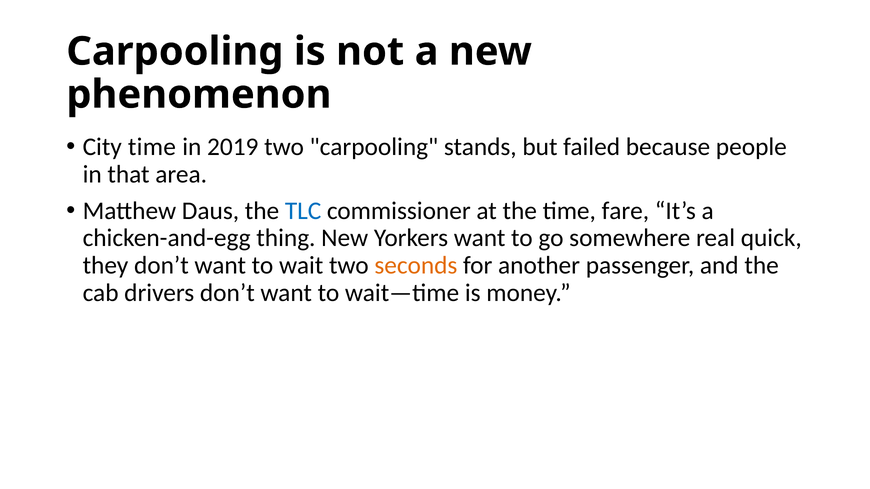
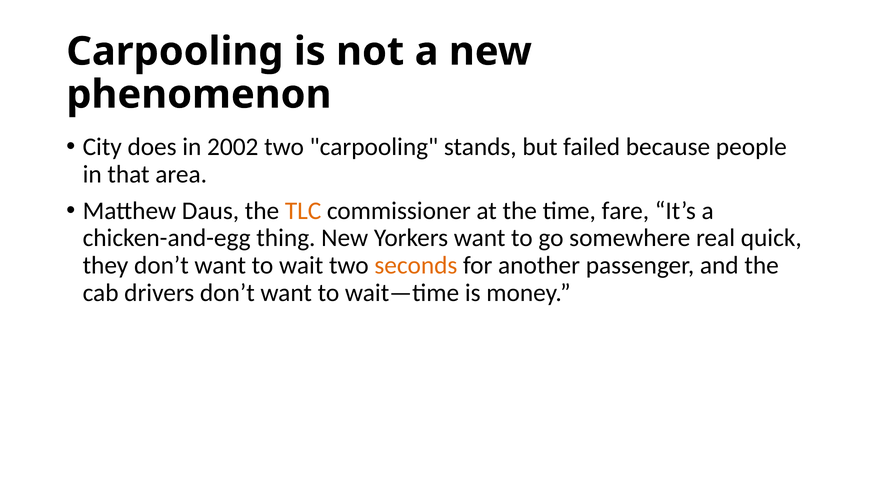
City time: time -> does
2019: 2019 -> 2002
TLC colour: blue -> orange
